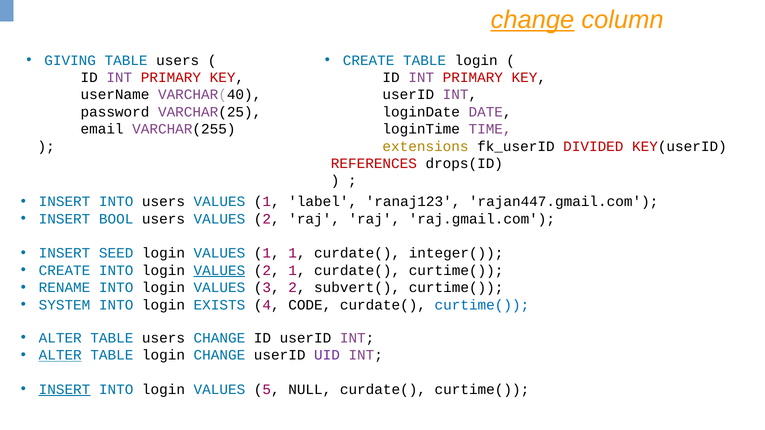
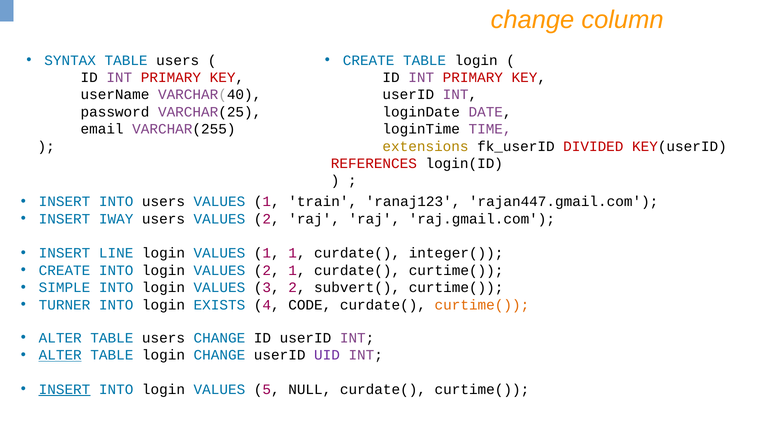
change at (532, 20) underline: present -> none
GIVING: GIVING -> SYNTAX
drops(ID: drops(ID -> login(ID
label: label -> train
BOOL: BOOL -> IWAY
SEED: SEED -> LINE
VALUES at (219, 271) underline: present -> none
RENAME: RENAME -> SIMPLE
SYSTEM: SYSTEM -> TURNER
curtime( at (482, 305) colour: blue -> orange
